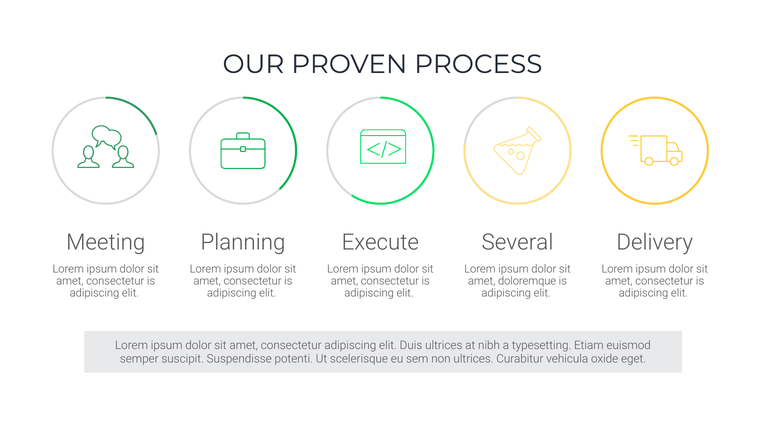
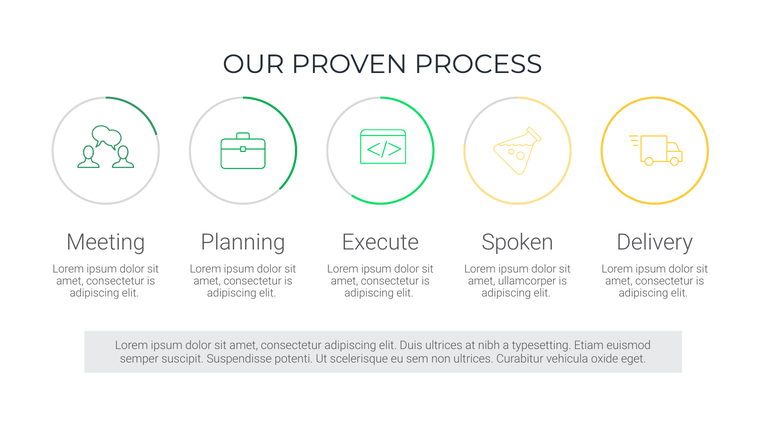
Several: Several -> Spoken
doloremque: doloremque -> ullamcorper
